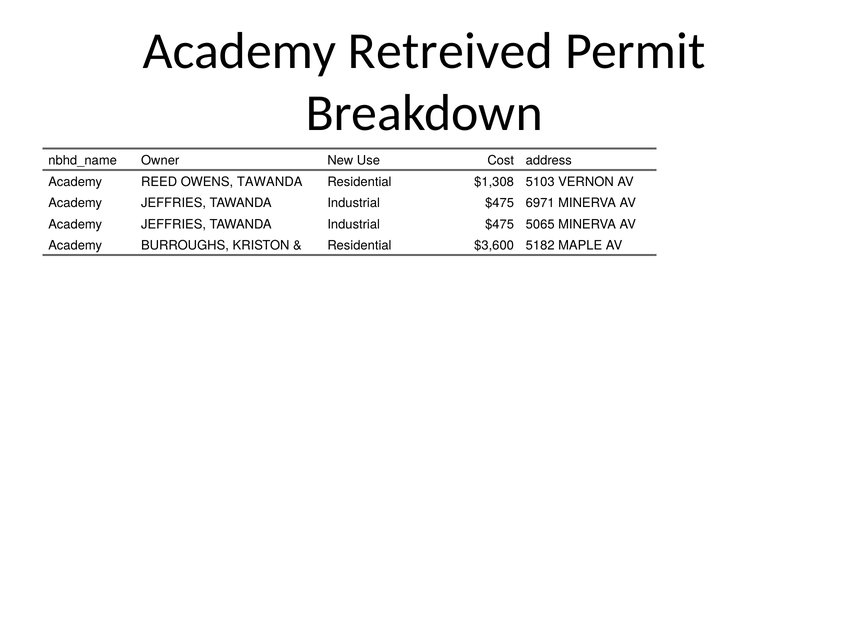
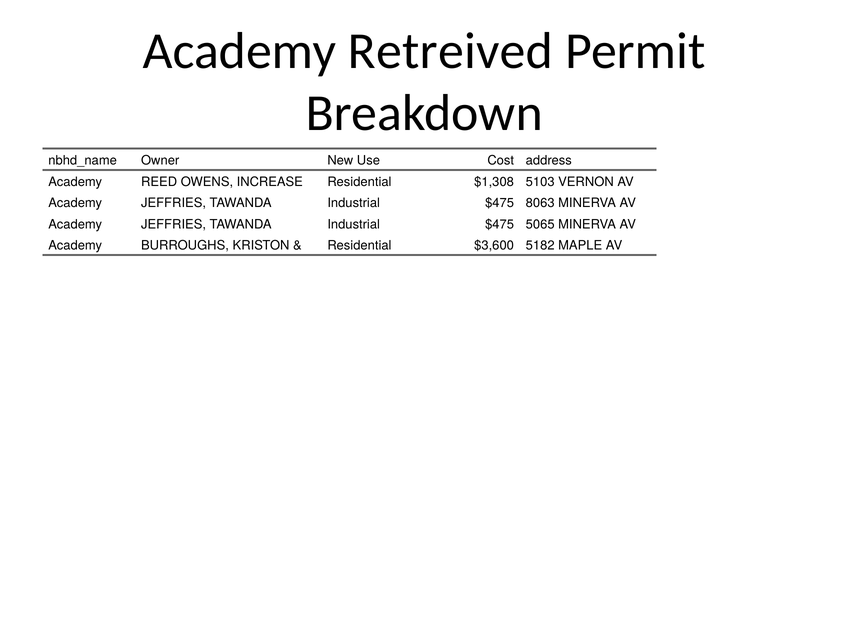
OWENS TAWANDA: TAWANDA -> INCREASE
6971: 6971 -> 8063
